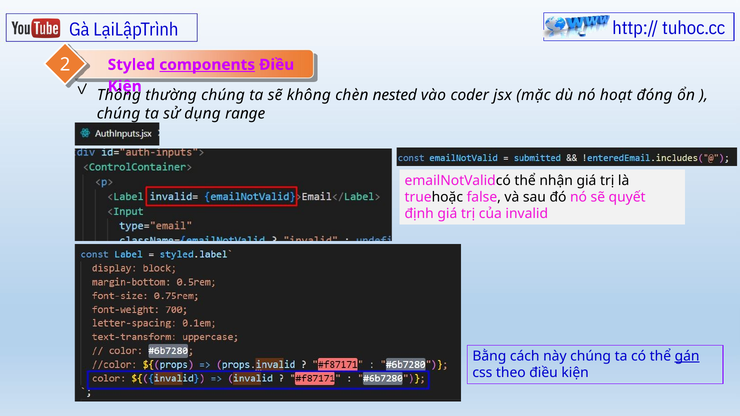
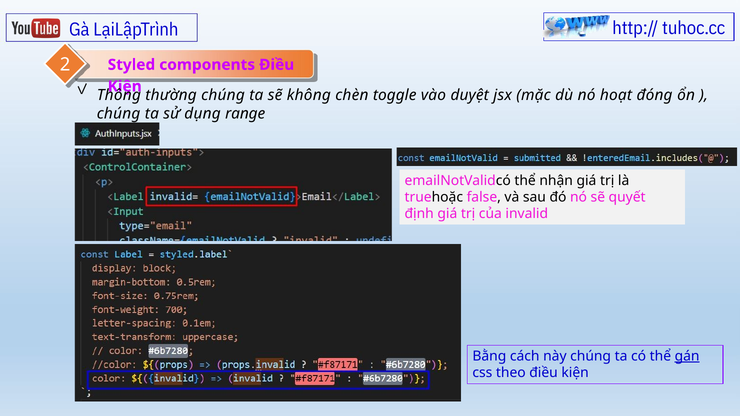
components underline: present -> none
nested: nested -> toggle
coder: coder -> duyệt
